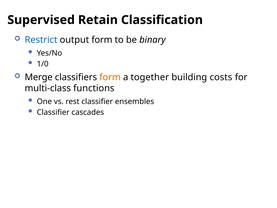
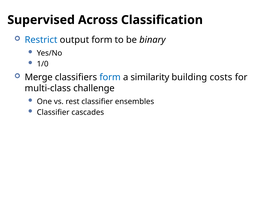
Retain: Retain -> Across
form at (110, 77) colour: orange -> blue
together: together -> similarity
functions: functions -> challenge
